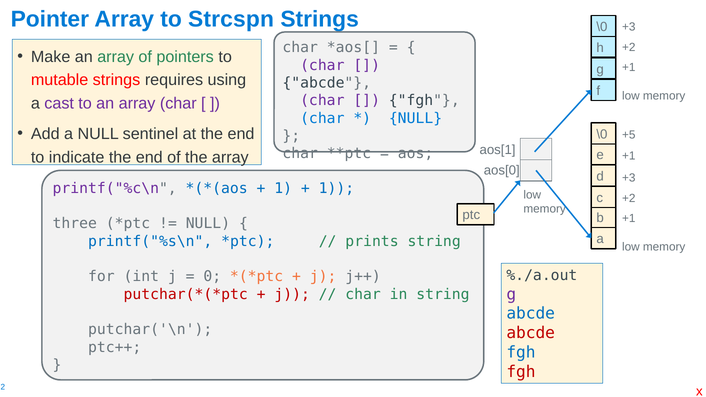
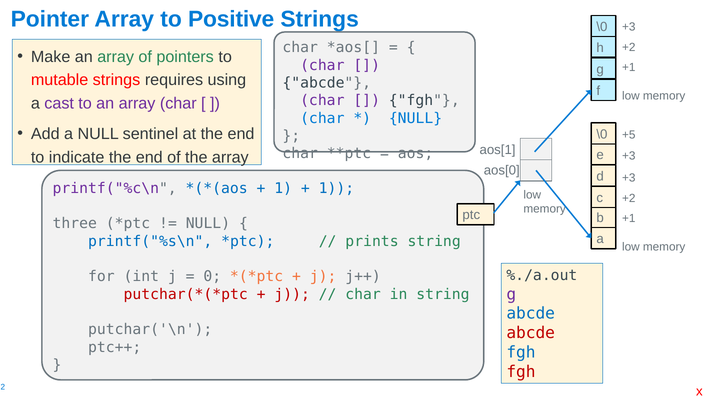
Strcspn: Strcspn -> Positive
+1 at (629, 156): +1 -> +3
